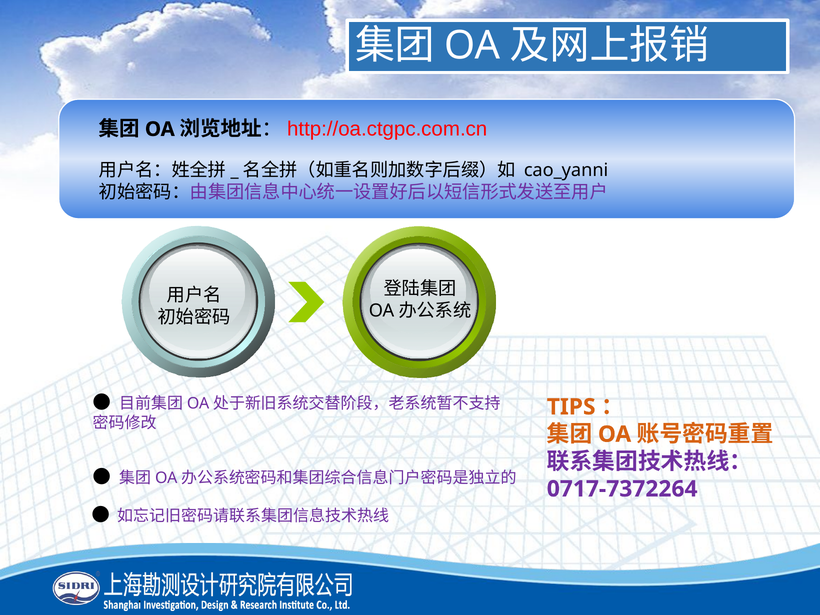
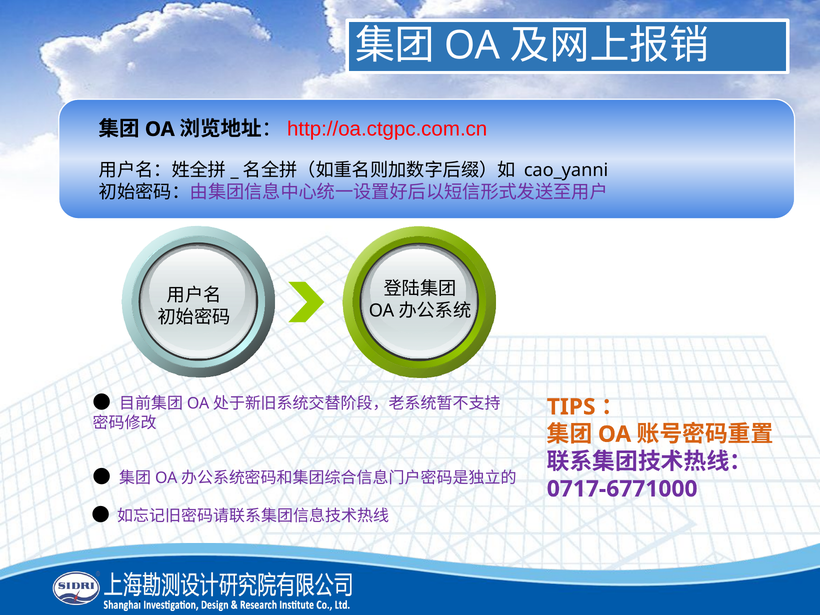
0717-7372264: 0717-7372264 -> 0717-6771000
